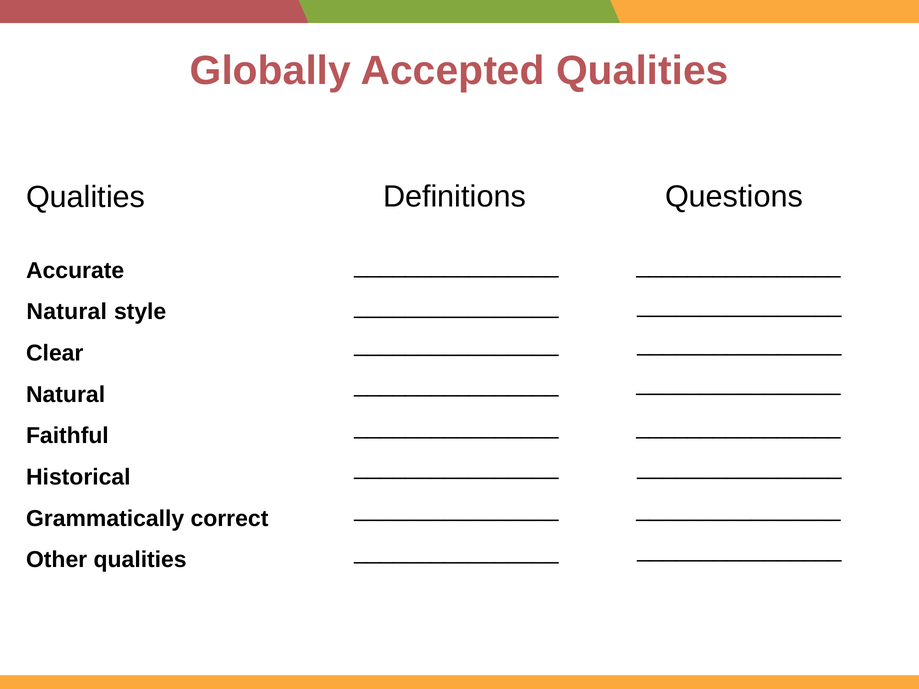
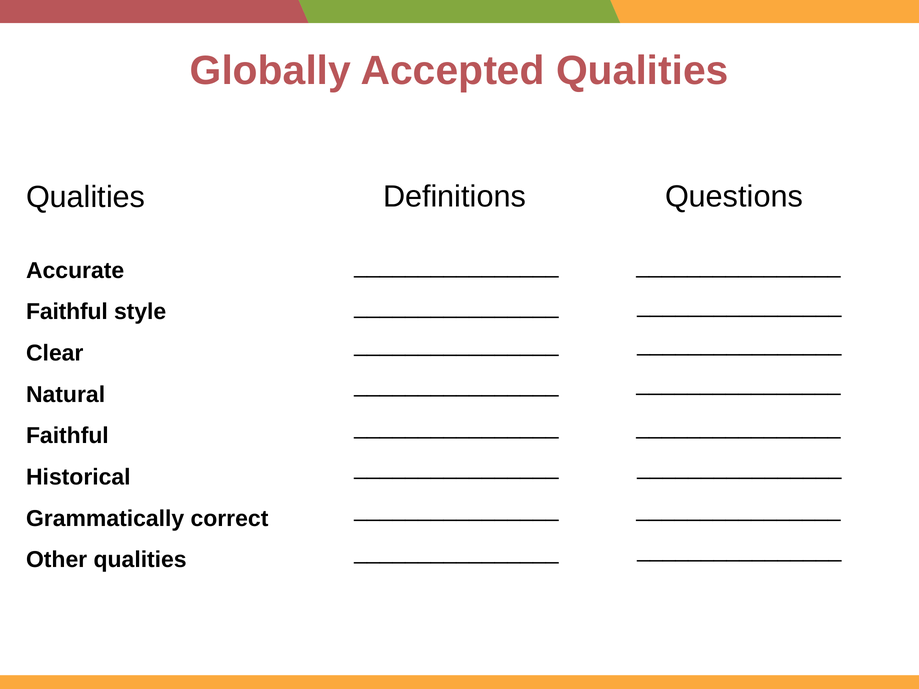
Natural at (67, 312): Natural -> Faithful
